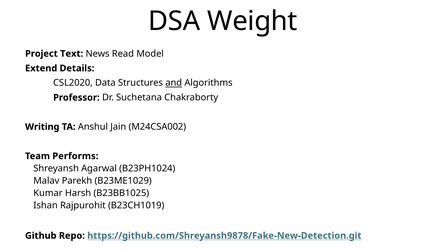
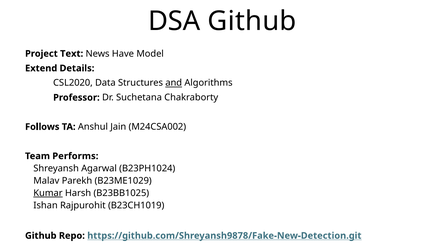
DSA Weight: Weight -> Github
Read: Read -> Have
Writing: Writing -> Follows
Kumar underline: none -> present
